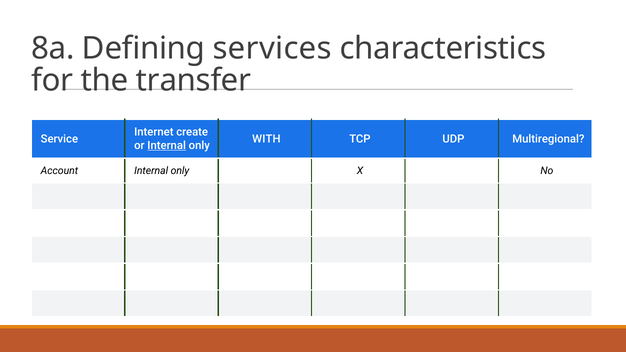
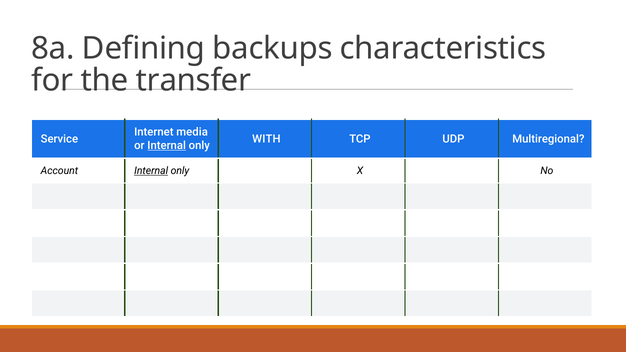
services: services -> backups
create: create -> media
Internal at (151, 171) underline: none -> present
